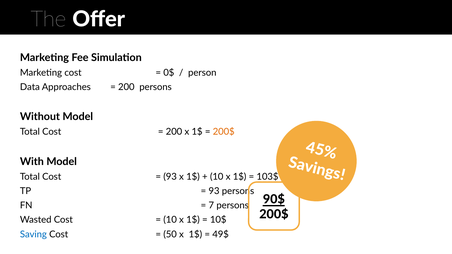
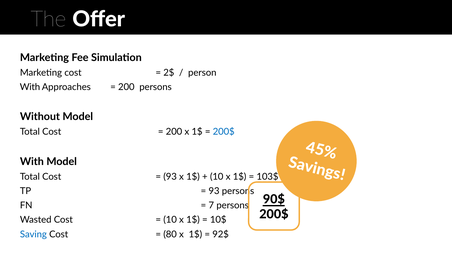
0$: 0$ -> 2$
Data at (30, 87): Data -> With
200$ at (224, 132) colour: orange -> blue
50: 50 -> 80
49$: 49$ -> 92$
